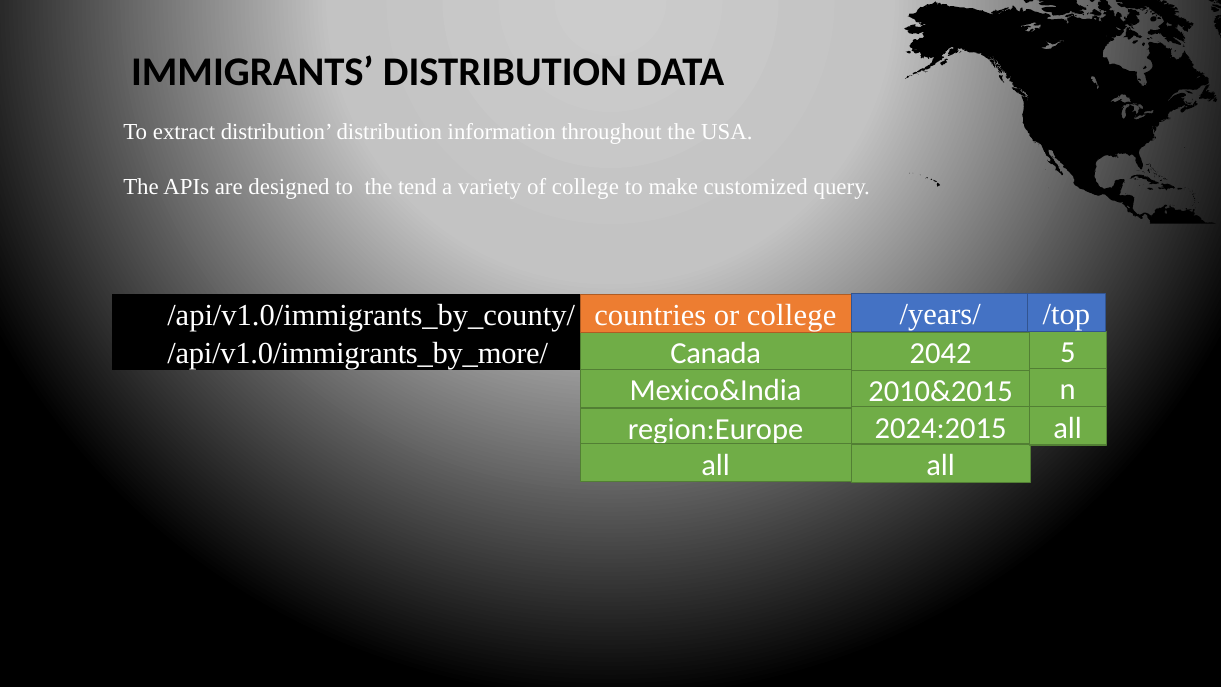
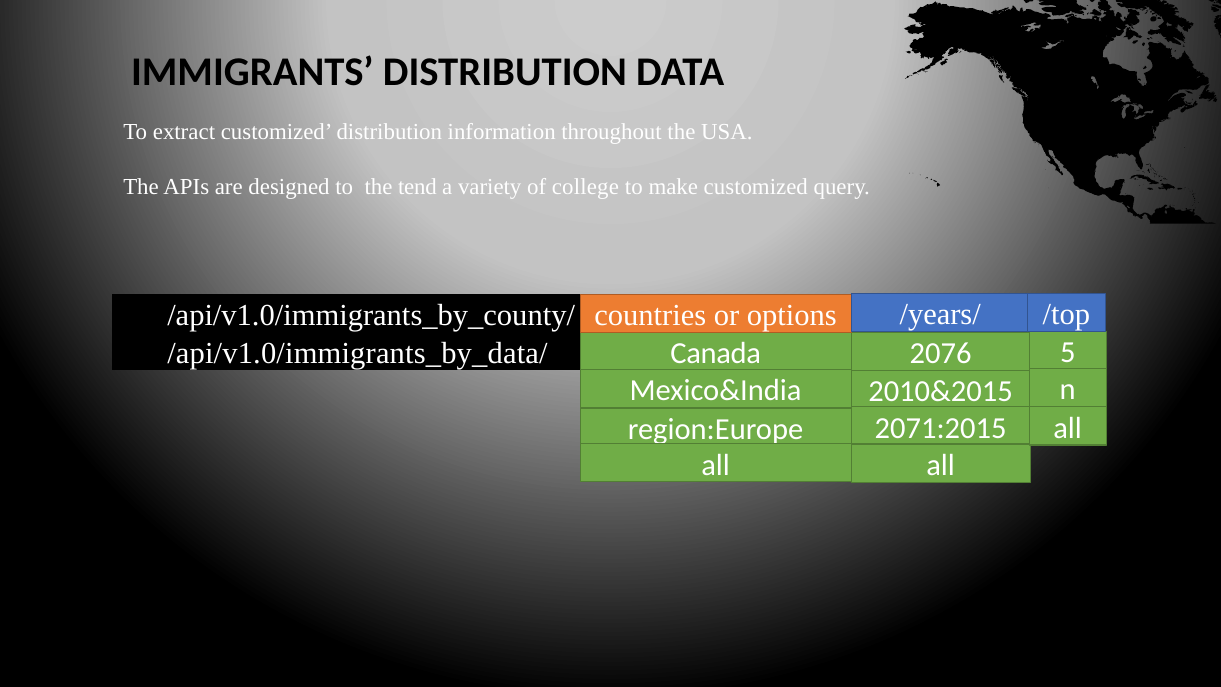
extract distribution: distribution -> customized
or college: college -> options
/api/v1.0/immigrants_by_more/: /api/v1.0/immigrants_by_more/ -> /api/v1.0/immigrants_by_data/
2042: 2042 -> 2076
2024:2015: 2024:2015 -> 2071:2015
